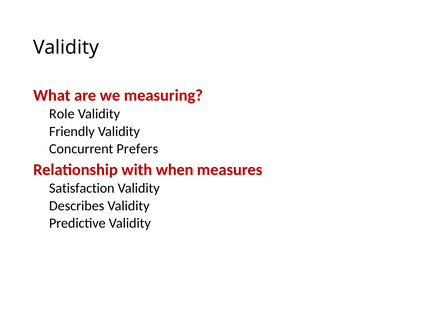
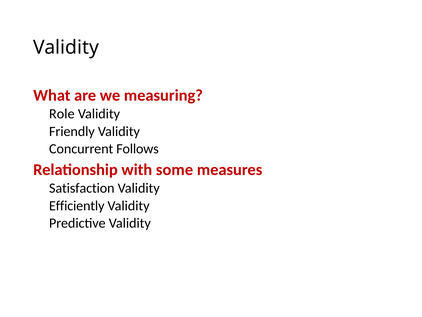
Prefers: Prefers -> Follows
when: when -> some
Describes: Describes -> Efficiently
